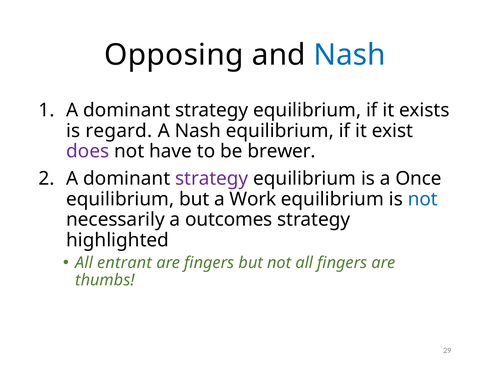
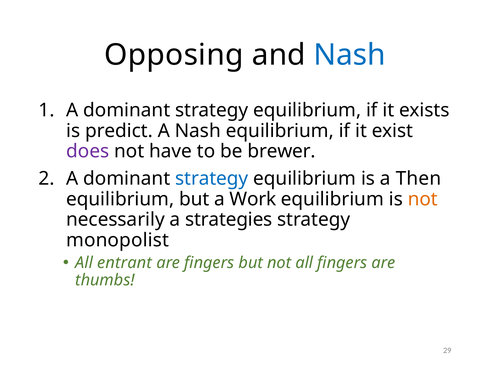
regard: regard -> predict
strategy at (212, 179) colour: purple -> blue
Once: Once -> Then
not at (423, 199) colour: blue -> orange
outcomes: outcomes -> strategies
highlighted: highlighted -> monopolist
